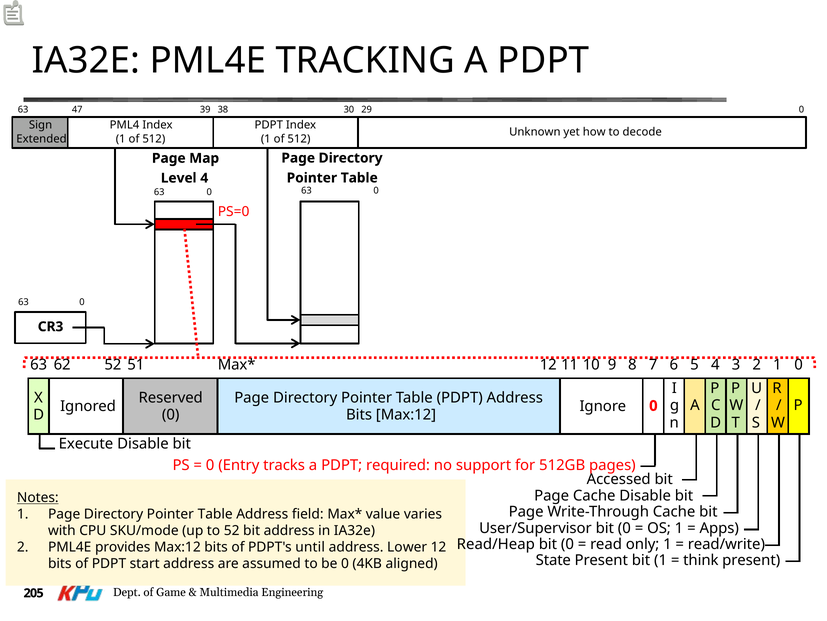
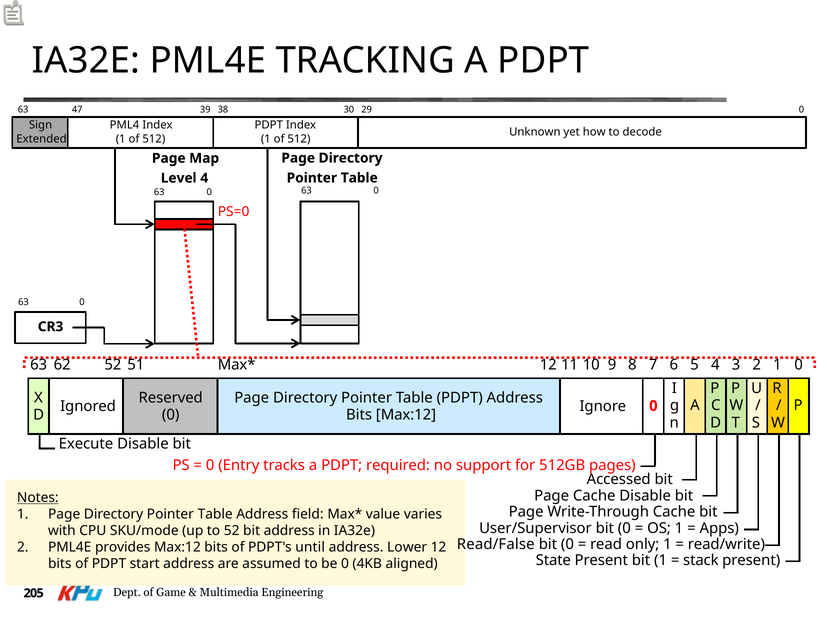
Read/Heap: Read/Heap -> Read/False
think: think -> stack
